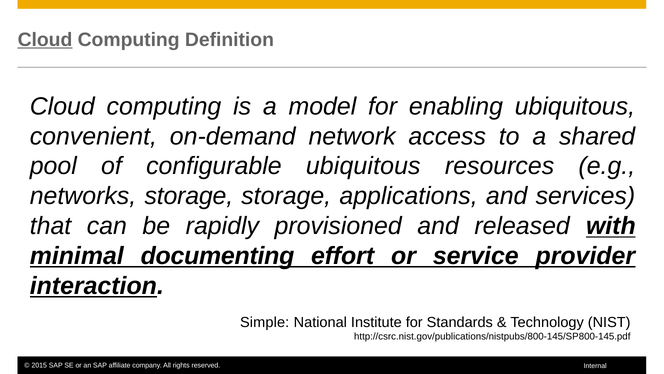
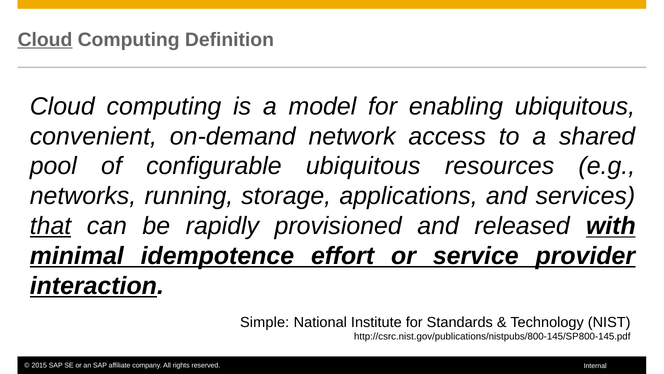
networks storage: storage -> running
that underline: none -> present
documenting: documenting -> idempotence
